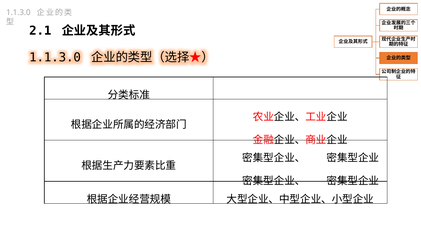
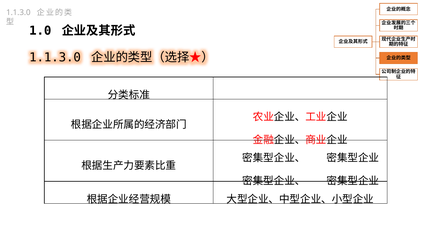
2.1: 2.1 -> 1.0
